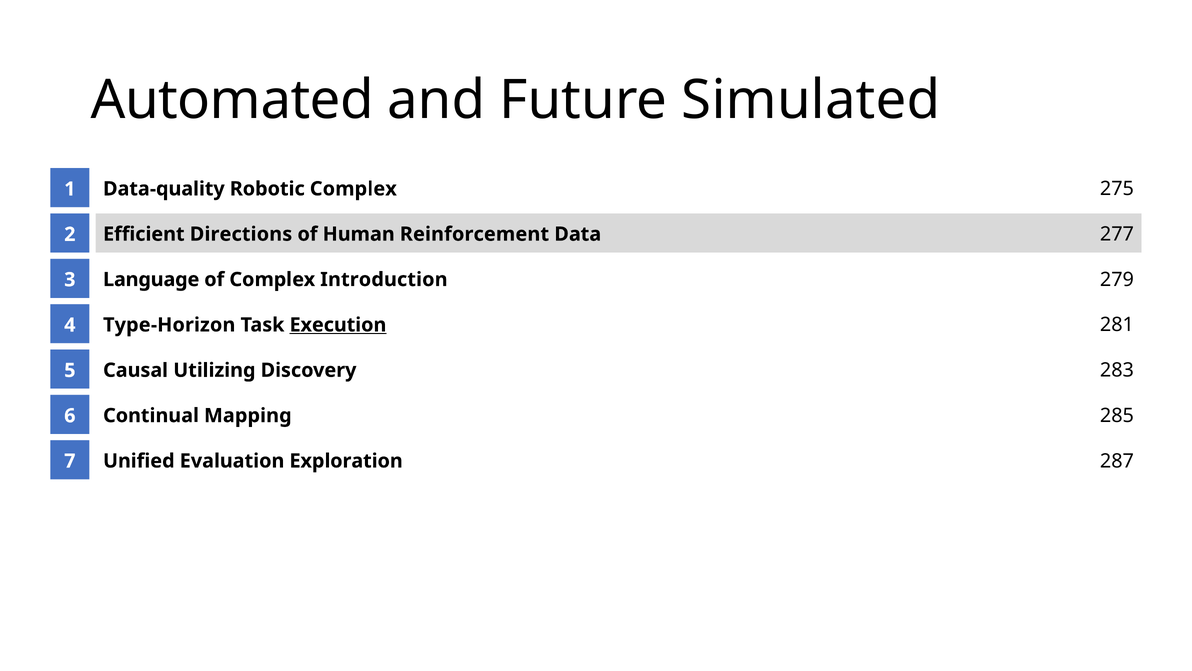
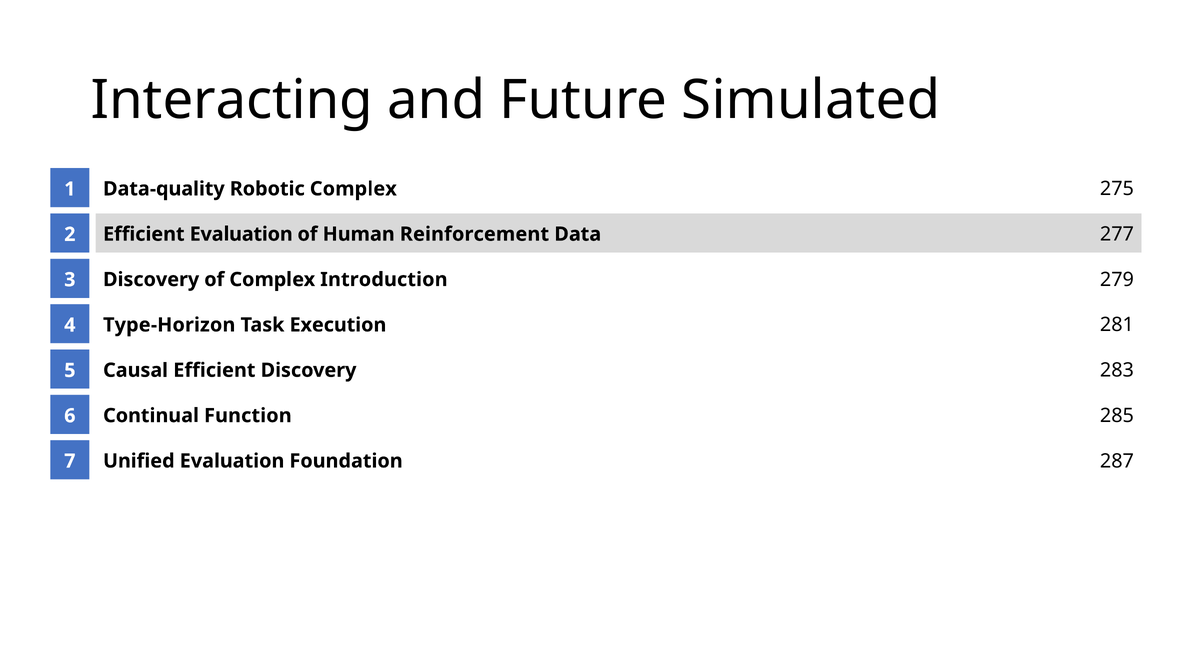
Automated: Automated -> Interacting
Efficient Directions: Directions -> Evaluation
Language at (151, 279): Language -> Discovery
Execution underline: present -> none
Causal Utilizing: Utilizing -> Efficient
Mapping: Mapping -> Function
Exploration: Exploration -> Foundation
